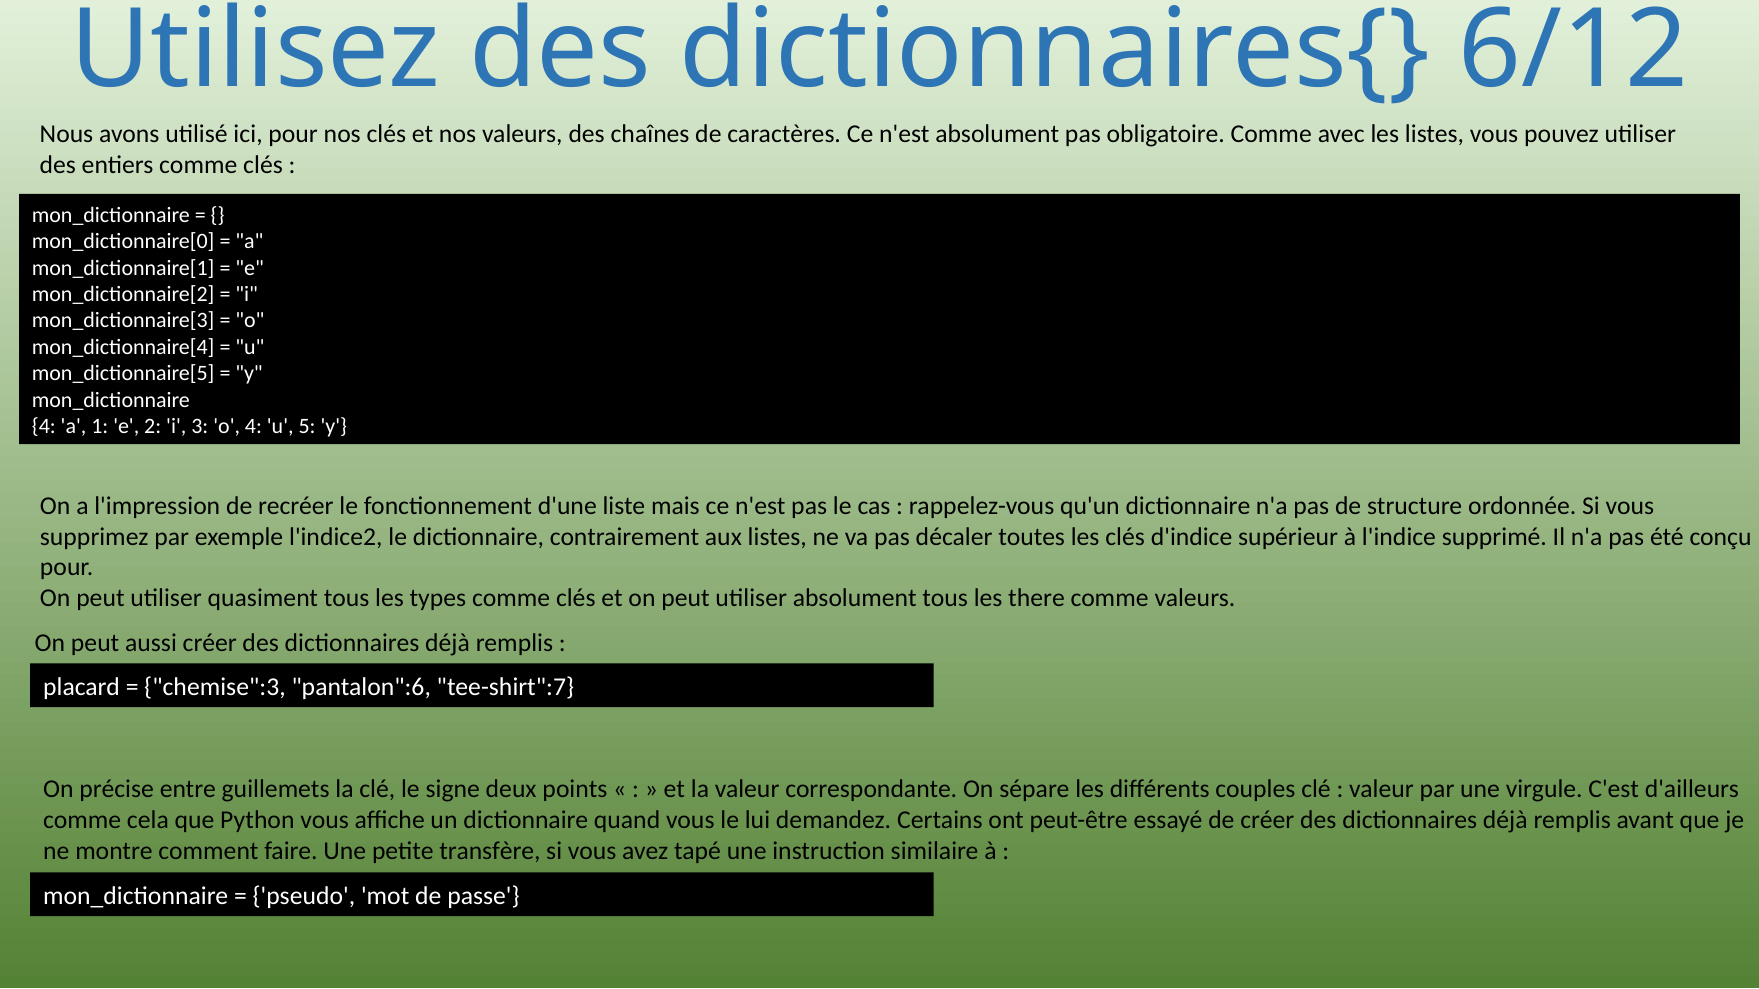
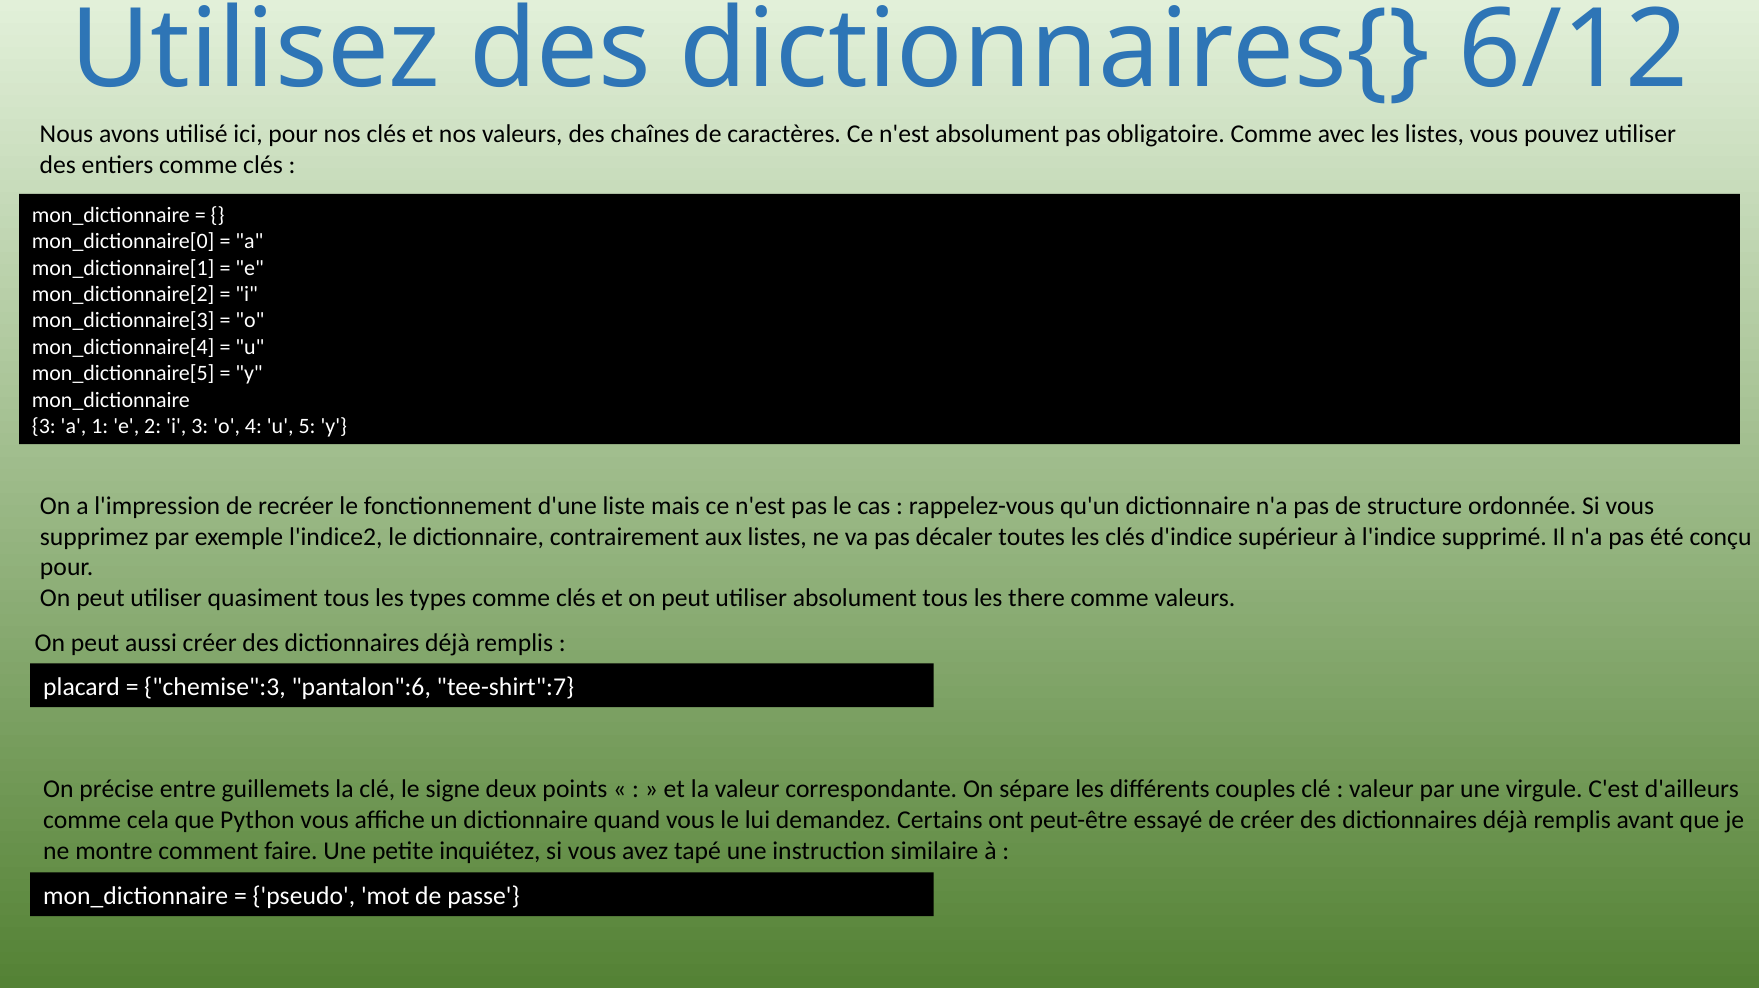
4 at (44, 426): 4 -> 3
transfère: transfère -> inquiétez
